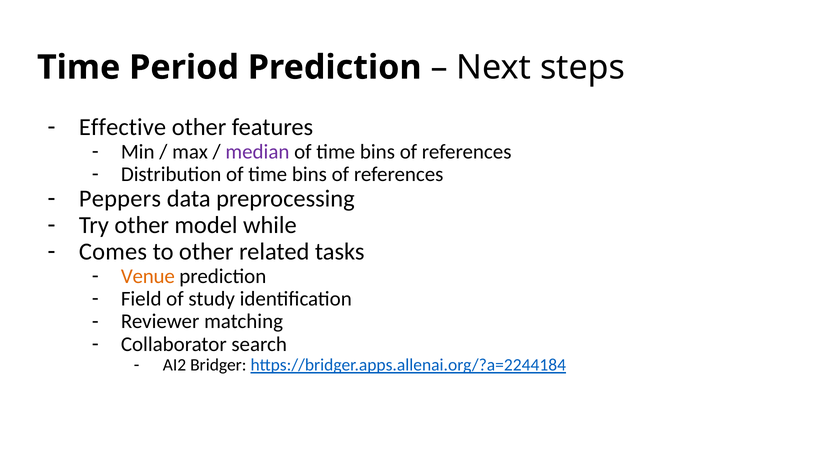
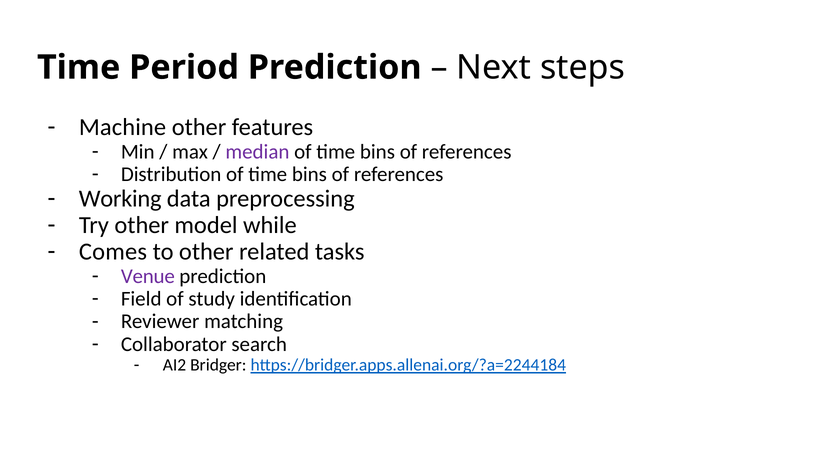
Effective: Effective -> Machine
Peppers: Peppers -> Working
Venue colour: orange -> purple
